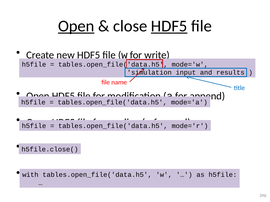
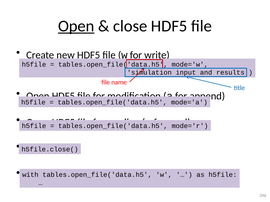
HDF5 at (169, 26) underline: present -> none
